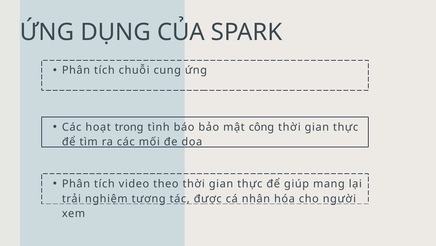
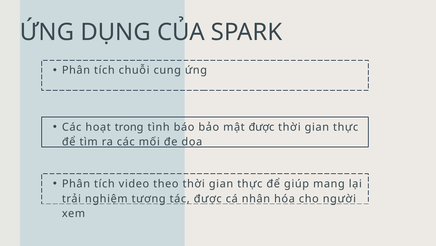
mật công: công -> được
